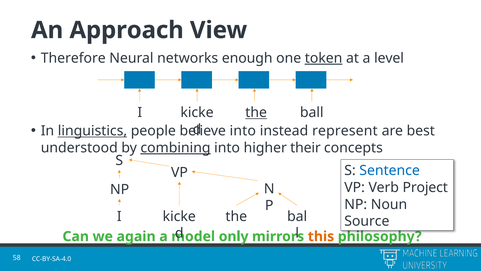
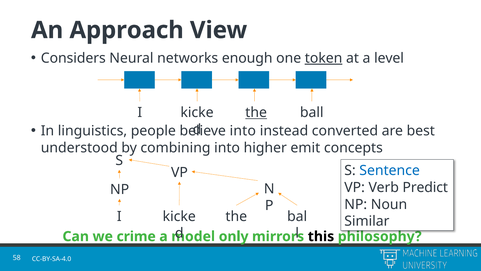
Therefore: Therefore -> Considers
linguistics underline: present -> none
represent: represent -> converted
combining underline: present -> none
their: their -> emit
Project: Project -> Predict
Source: Source -> Similar
again: again -> crime
this colour: orange -> black
